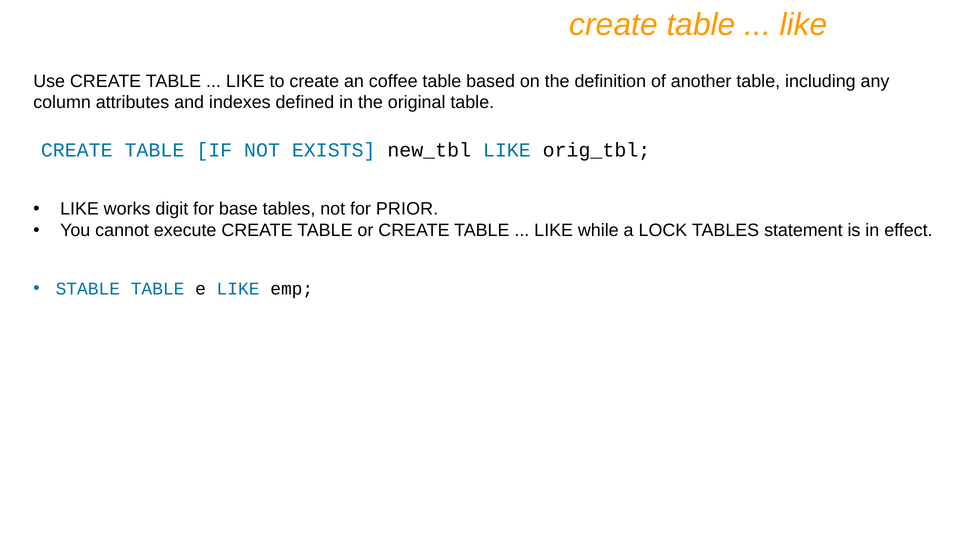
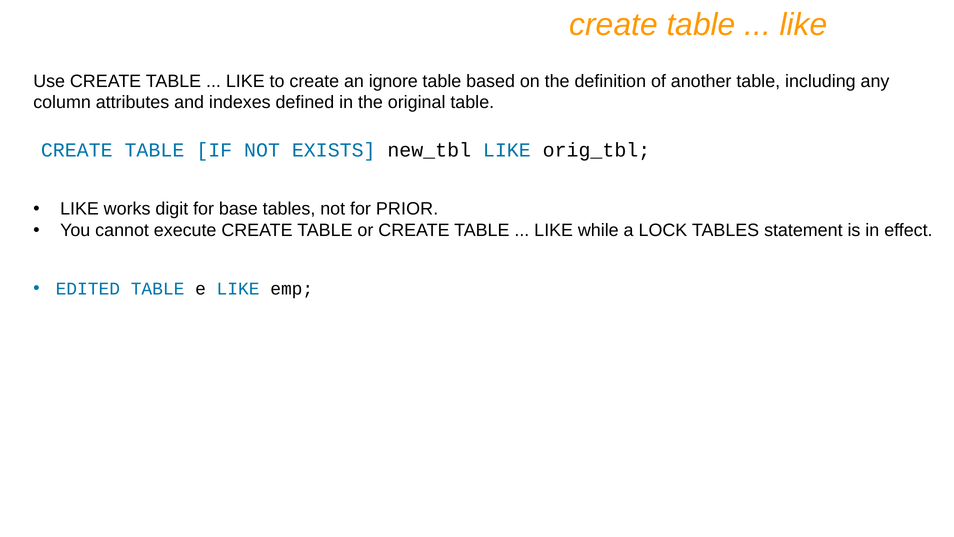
coffee: coffee -> ignore
STABLE: STABLE -> EDITED
